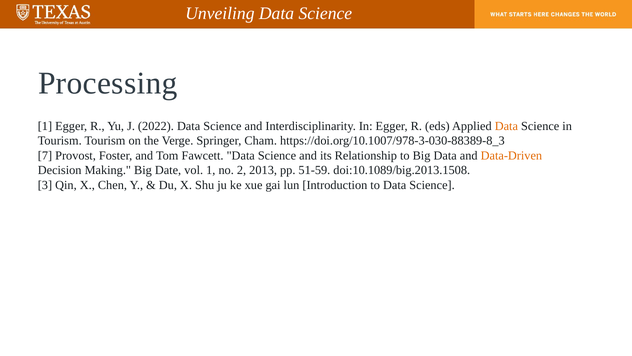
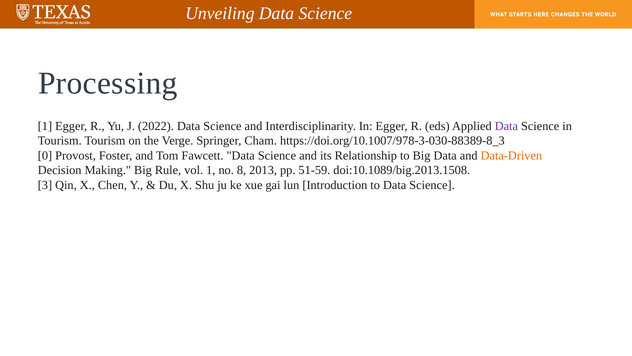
Data at (506, 126) colour: orange -> purple
7: 7 -> 0
Date: Date -> Rule
2: 2 -> 8
